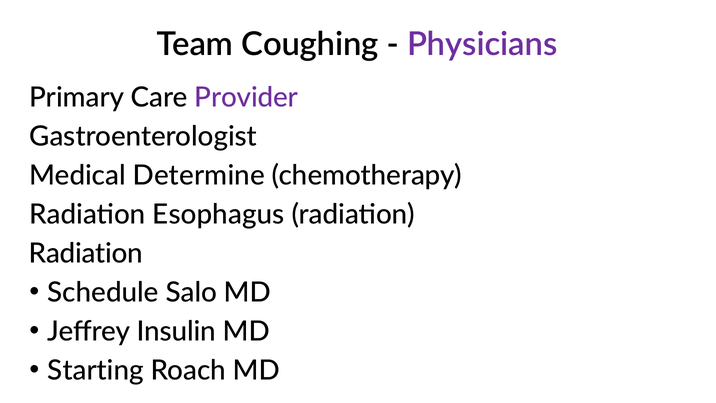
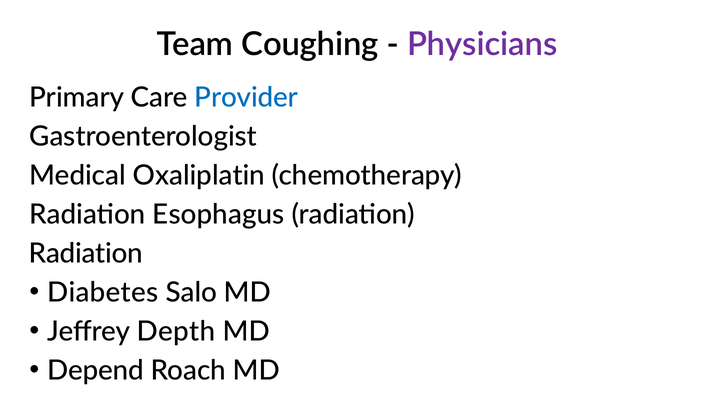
Provider colour: purple -> blue
Determine: Determine -> Oxaliplatin
Schedule: Schedule -> Diabetes
Insulin: Insulin -> Depth
Starting: Starting -> Depend
